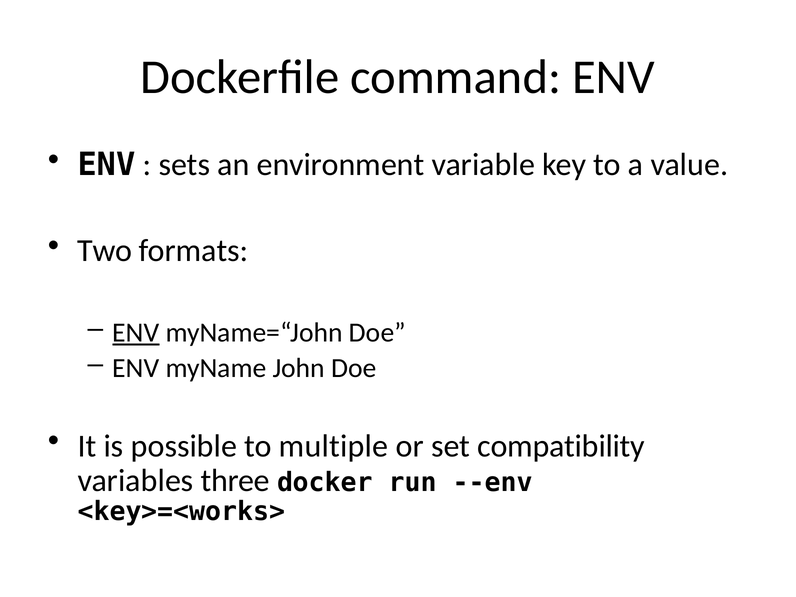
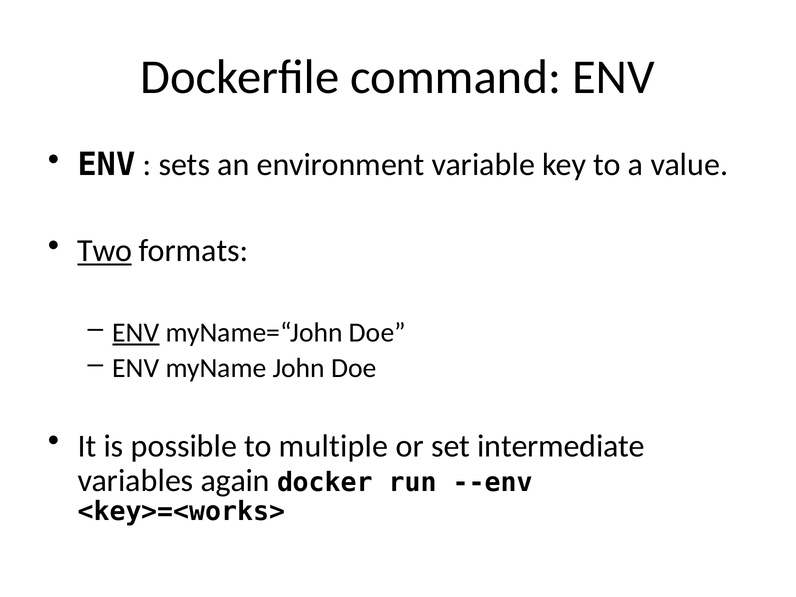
Two underline: none -> present
compatibility: compatibility -> intermediate
three: three -> again
